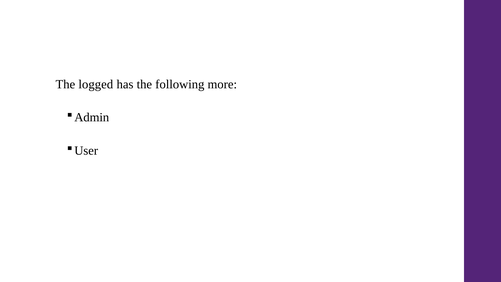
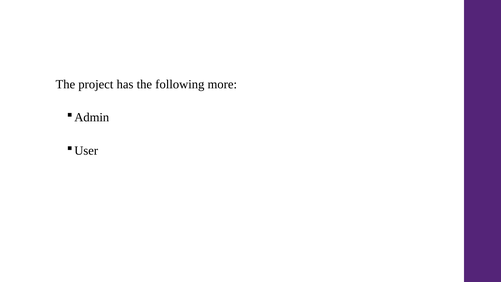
logged: logged -> project
